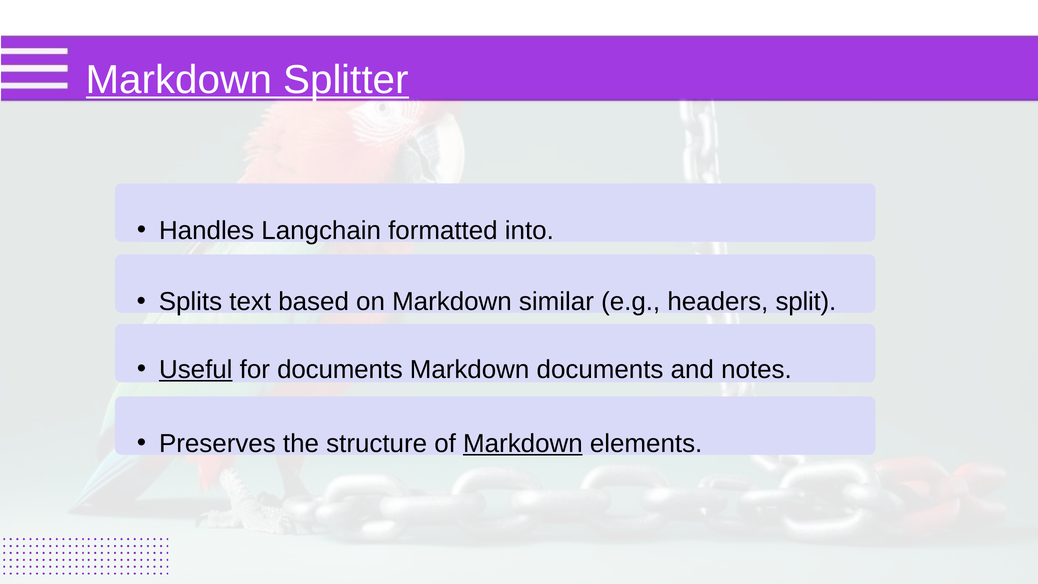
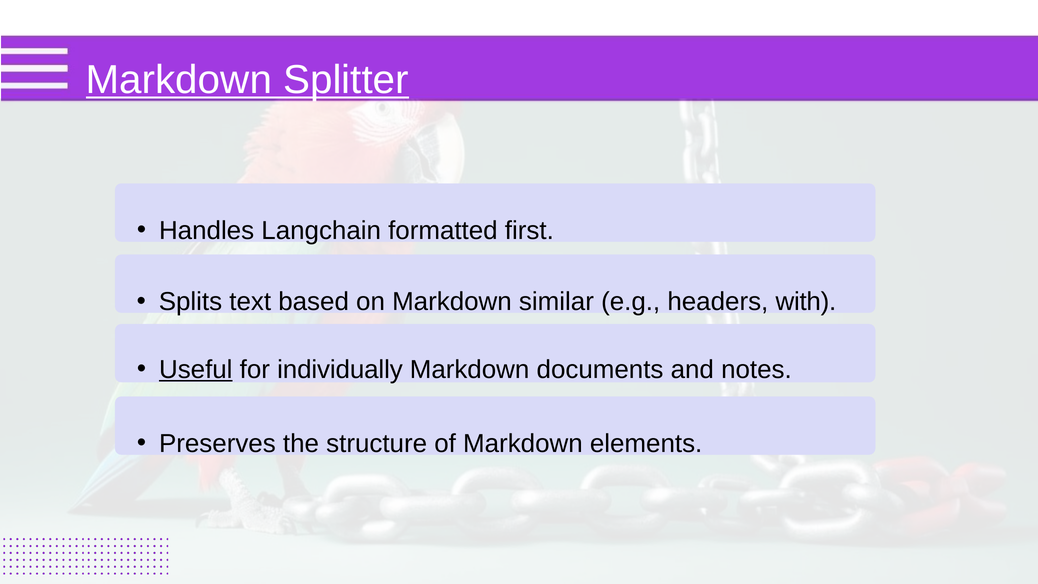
into: into -> first
split: split -> with
for documents: documents -> individually
Markdown at (523, 444) underline: present -> none
